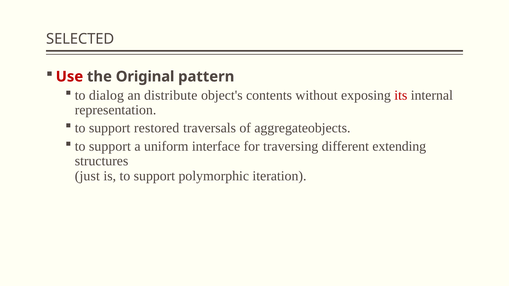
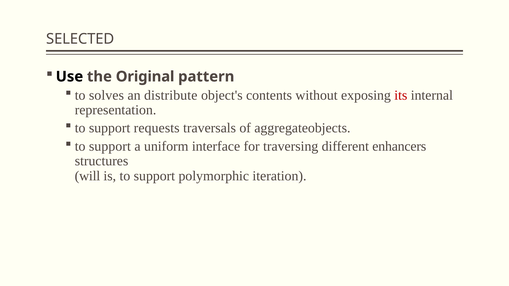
Use colour: red -> black
dialog: dialog -> solves
restored: restored -> requests
extending: extending -> enhancers
just: just -> will
